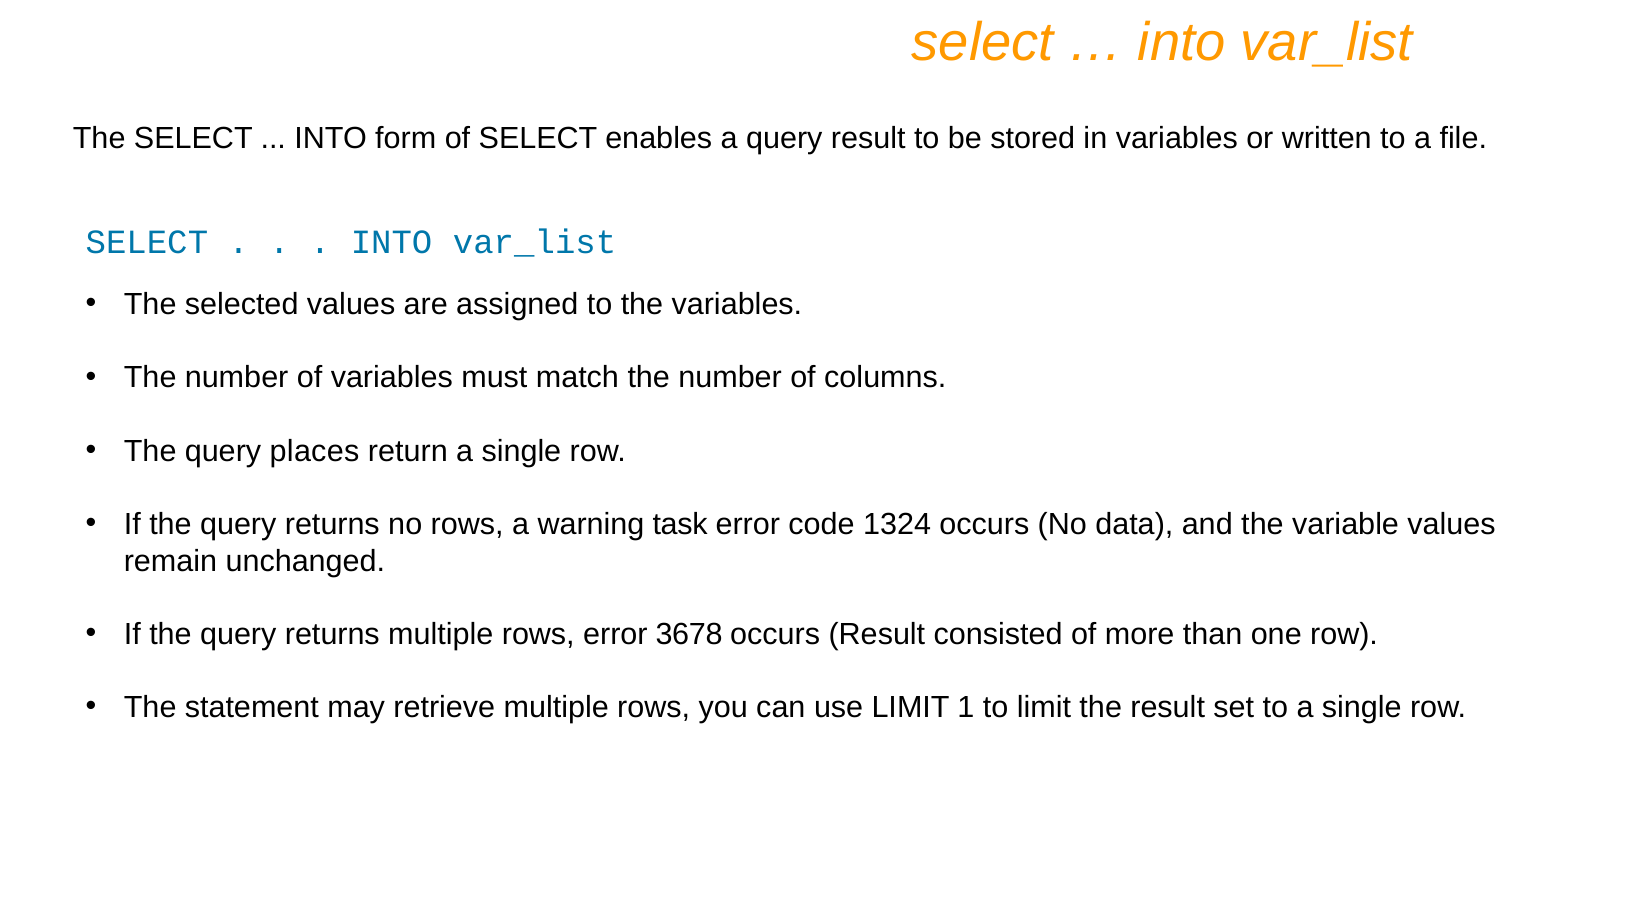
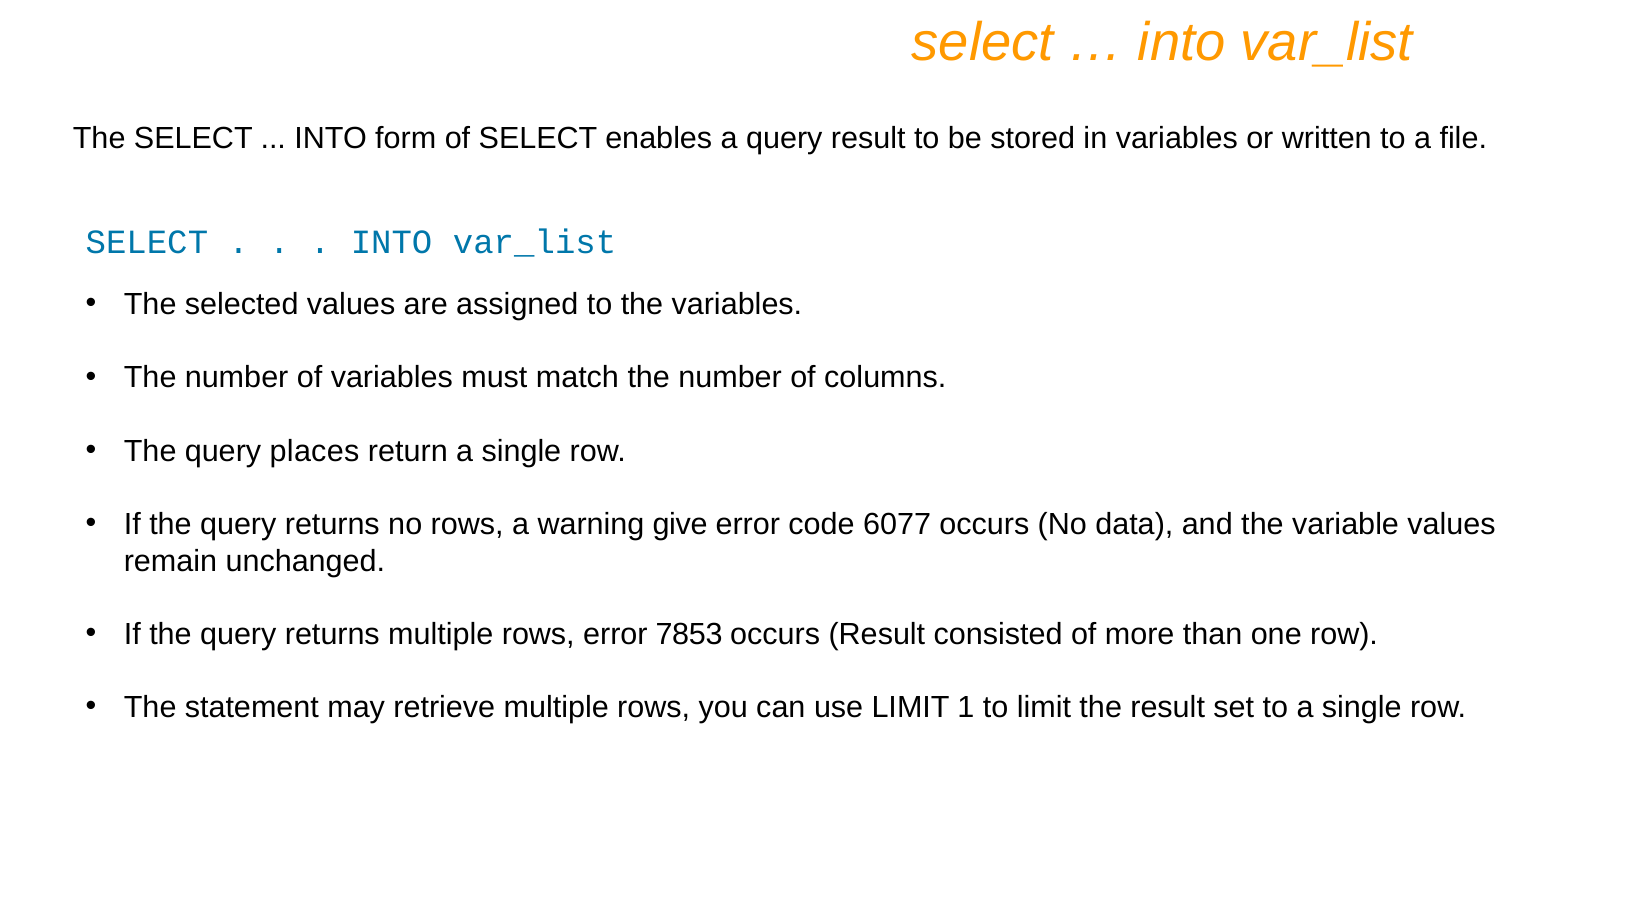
task: task -> give
1324: 1324 -> 6077
3678: 3678 -> 7853
